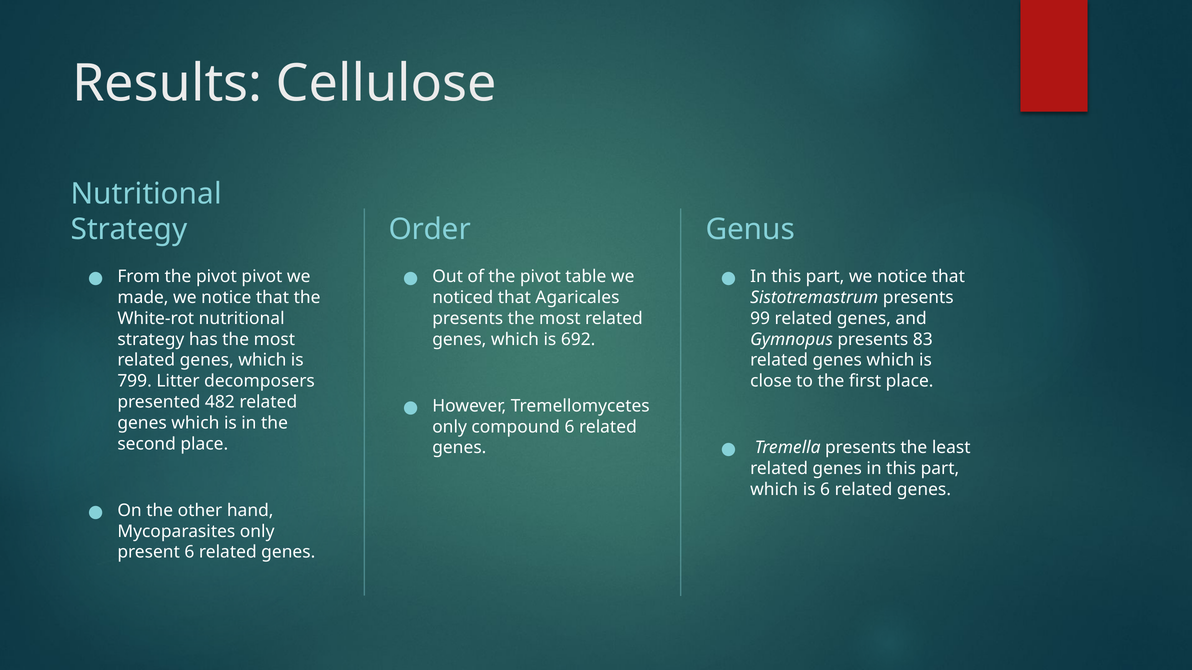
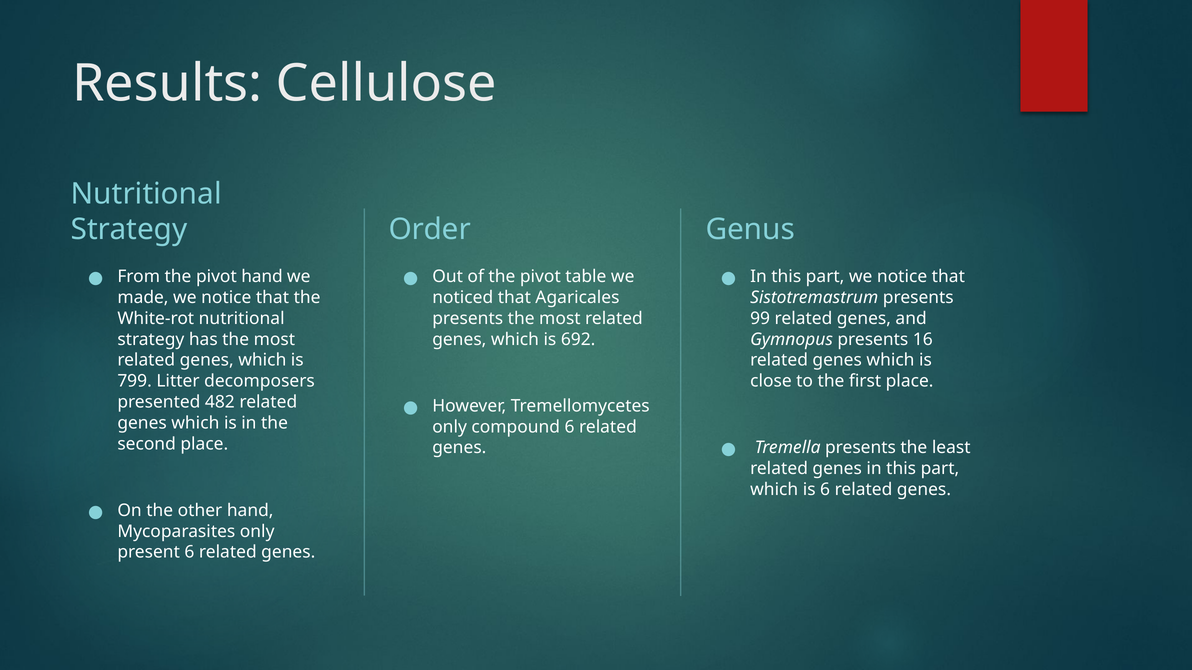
pivot pivot: pivot -> hand
83: 83 -> 16
